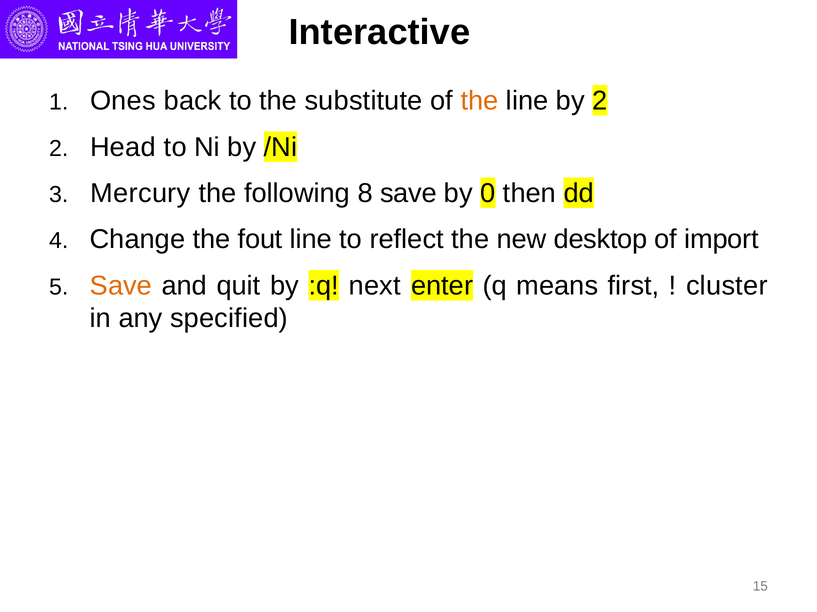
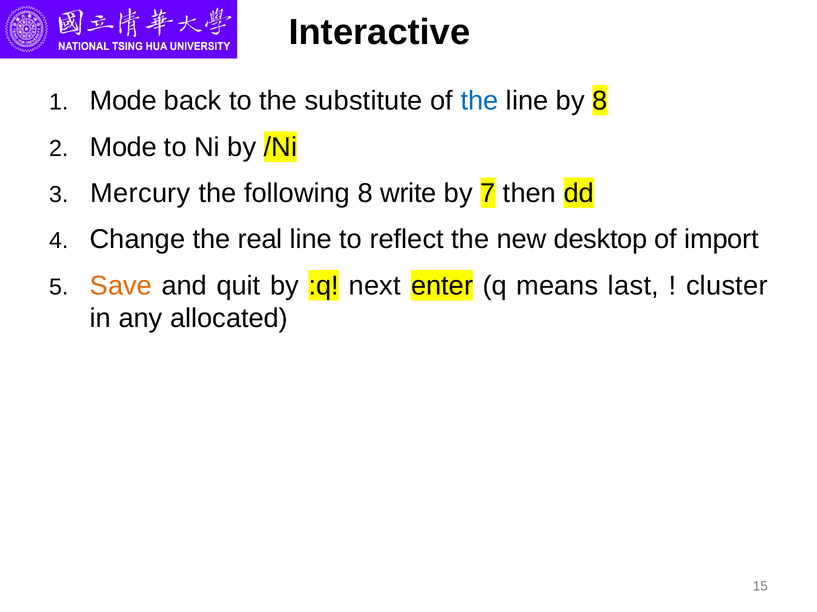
Ones at (123, 101): Ones -> Mode
the at (480, 101) colour: orange -> blue
by 2: 2 -> 8
Head at (123, 147): Head -> Mode
8 save: save -> write
0: 0 -> 7
fout: fout -> real
first: first -> last
specified: specified -> allocated
